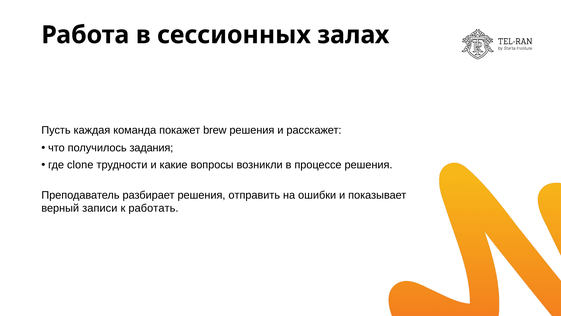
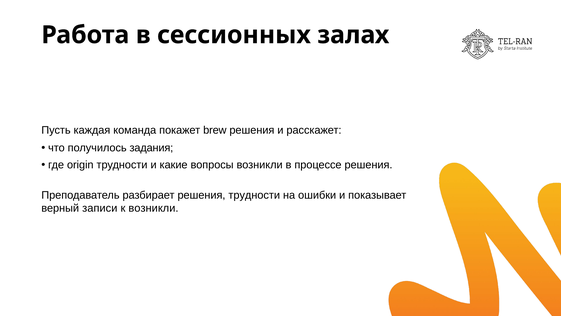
clone: clone -> origin
решения отправить: отправить -> трудности
к работать: работать -> возникли
